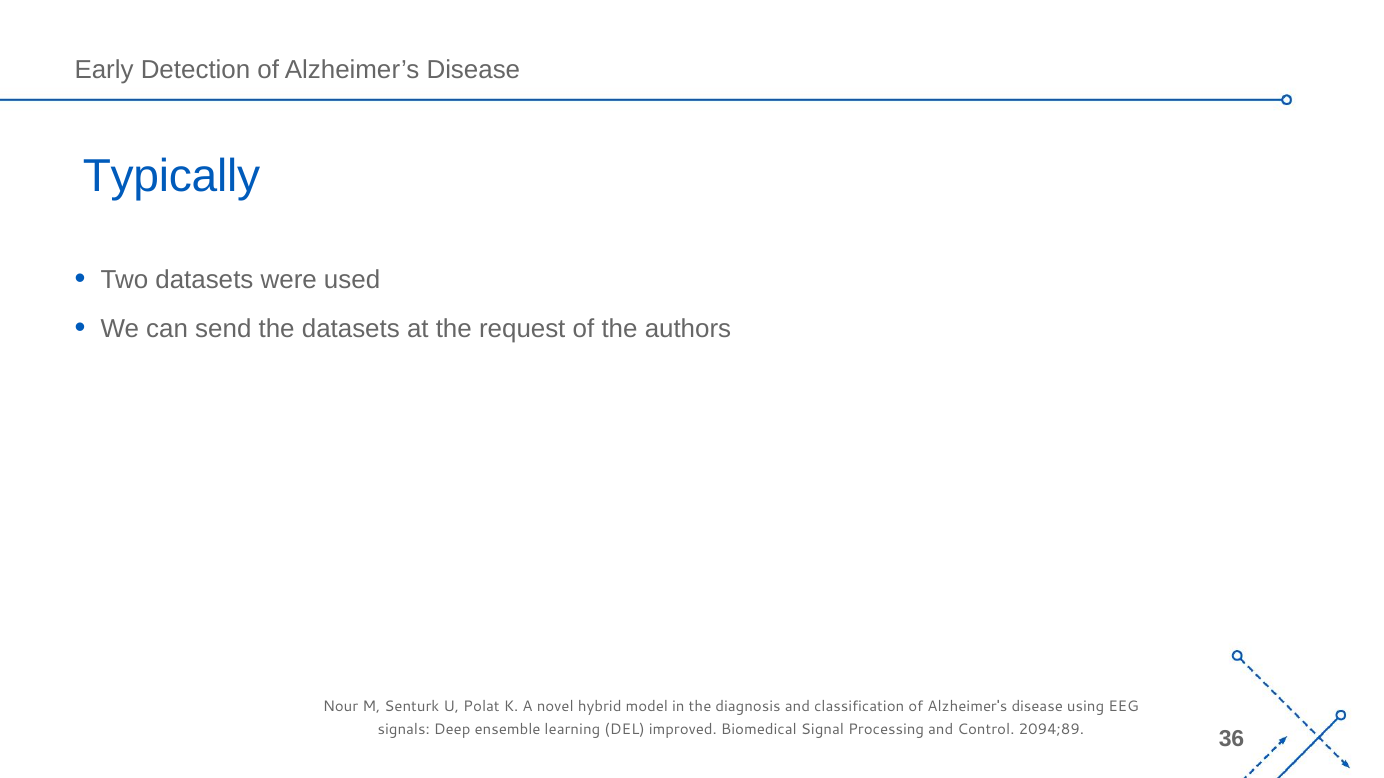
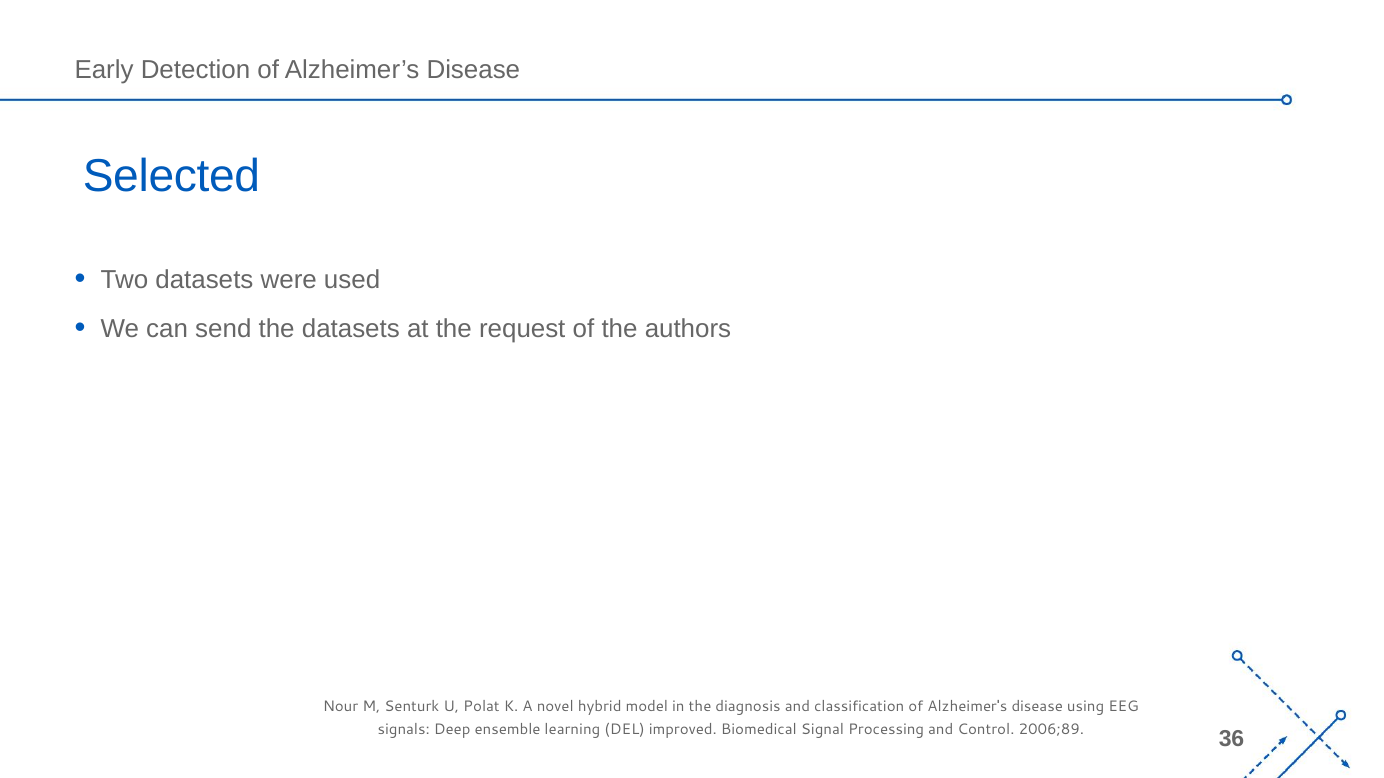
Typically: Typically -> Selected
2094;89: 2094;89 -> 2006;89
